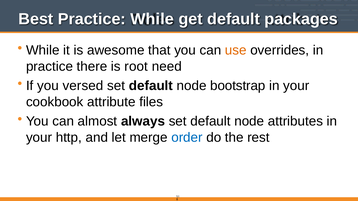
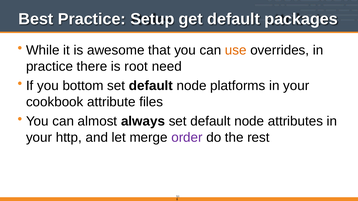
Practice While: While -> Setup
versed: versed -> bottom
bootstrap: bootstrap -> platforms
order colour: blue -> purple
